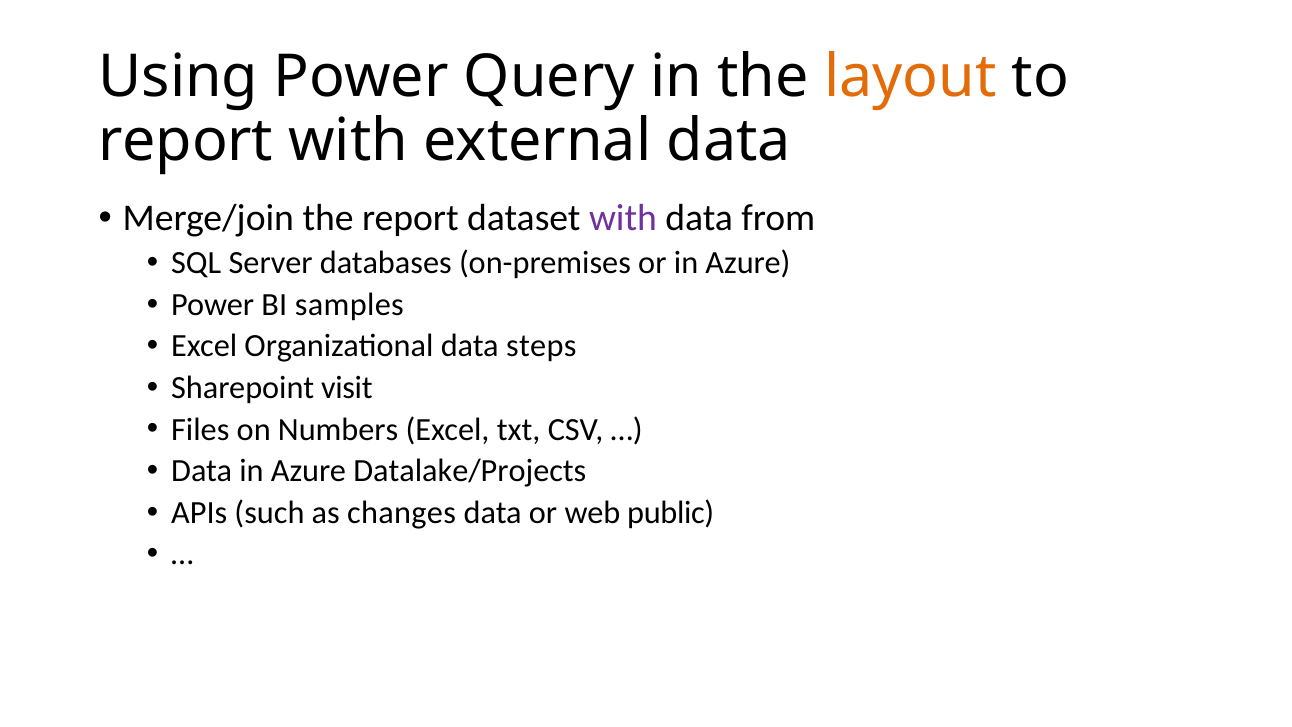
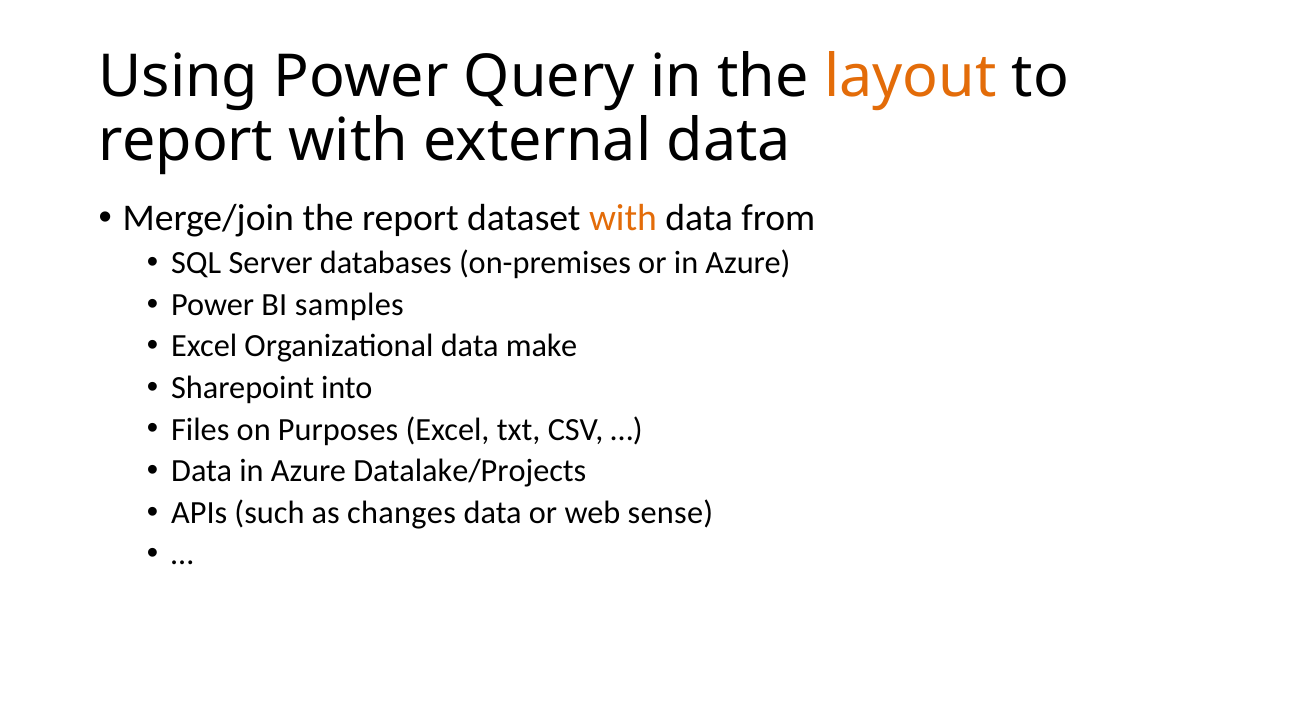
with at (623, 218) colour: purple -> orange
steps: steps -> make
visit: visit -> into
Numbers: Numbers -> Purposes
public: public -> sense
